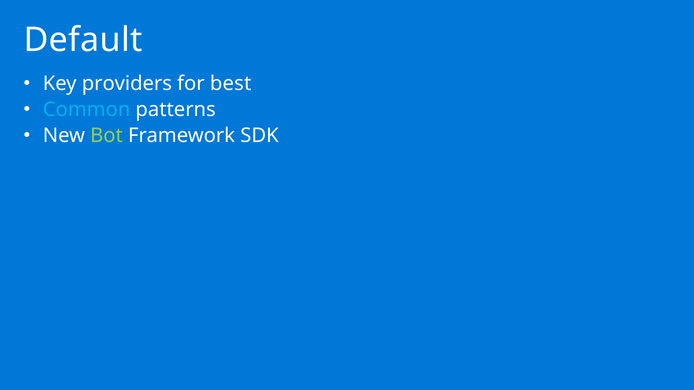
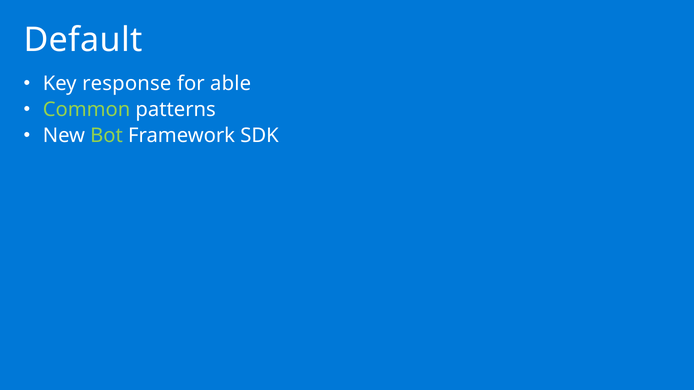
providers: providers -> response
best: best -> able
Common colour: light blue -> light green
